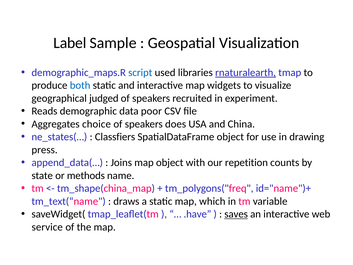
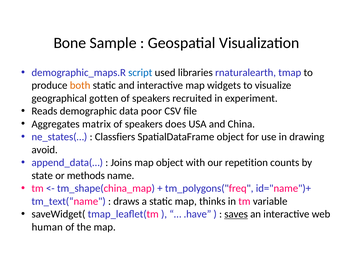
Label: Label -> Bone
rnaturalearth underline: present -> none
both colour: blue -> orange
judged: judged -> gotten
choice: choice -> matrix
press: press -> avoid
which: which -> thinks
service: service -> human
